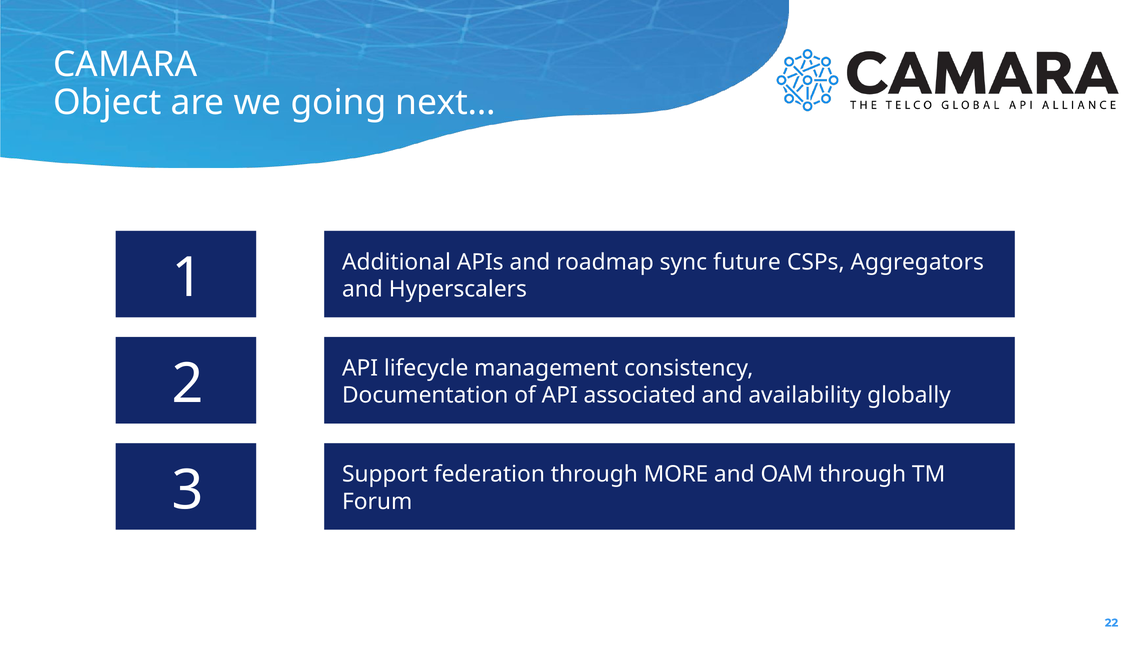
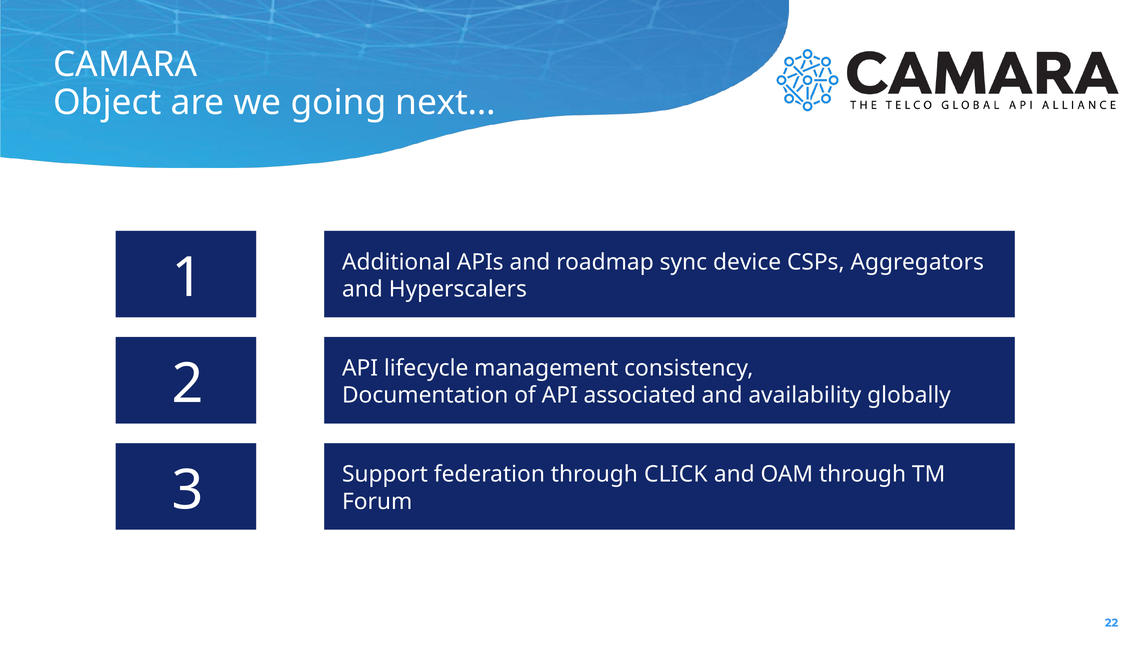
future: future -> device
MORE: MORE -> CLICK
